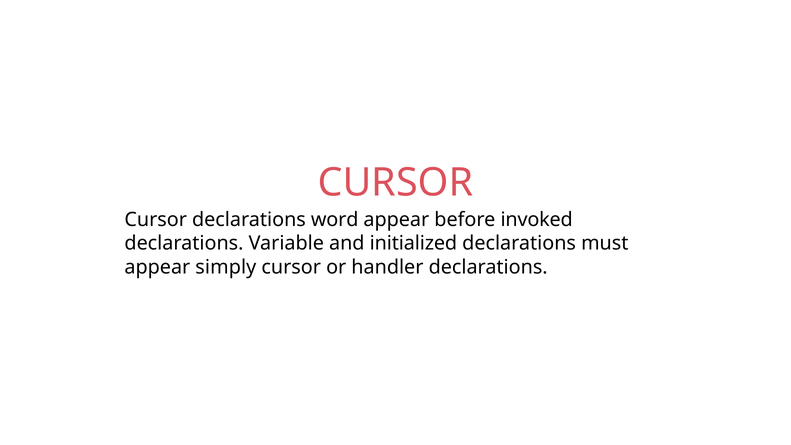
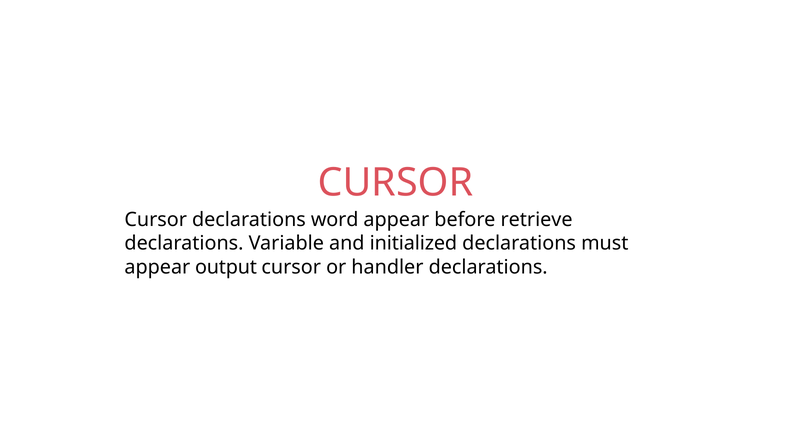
invoked: invoked -> retrieve
simply: simply -> output
